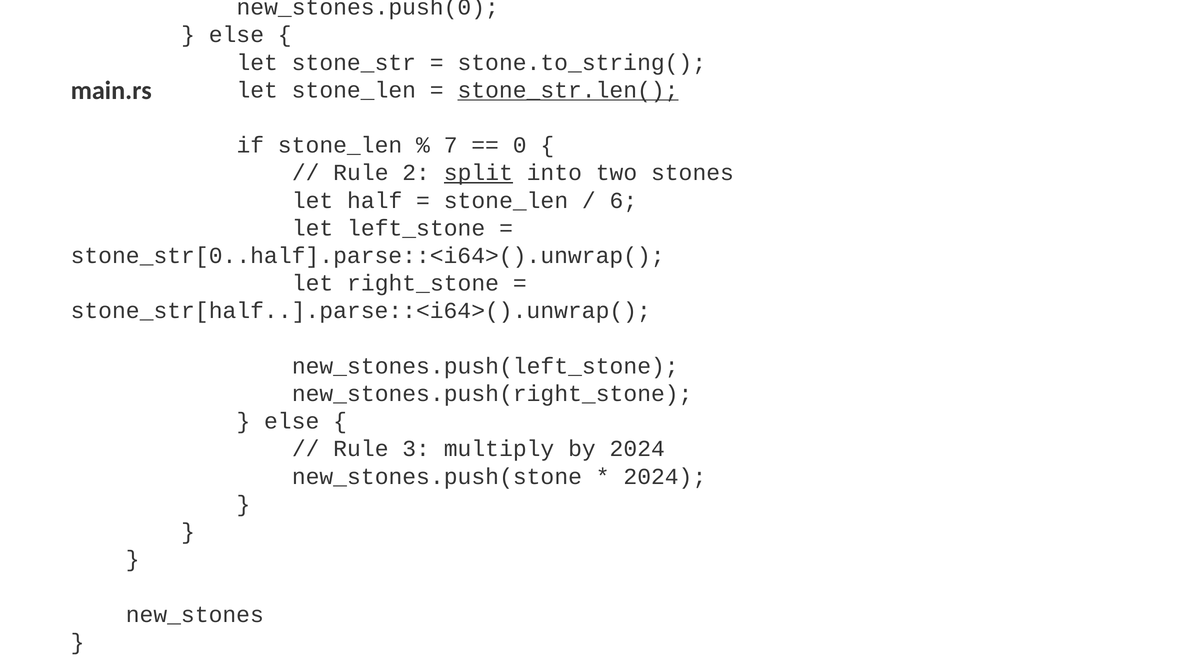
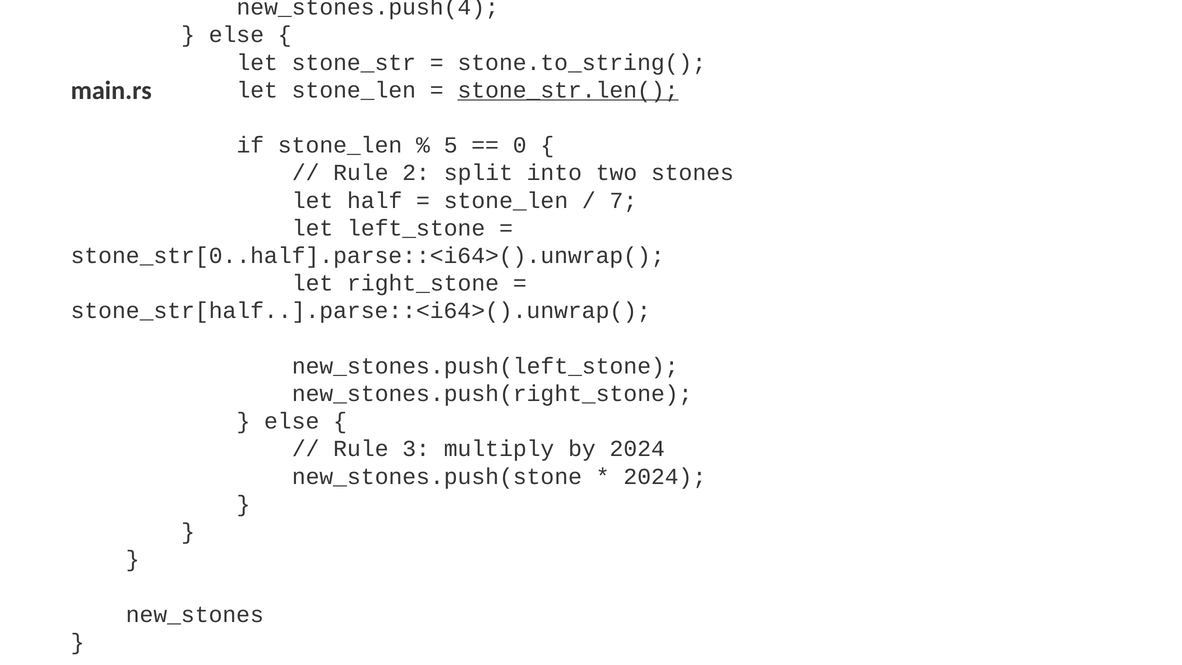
new_stones.push(0: new_stones.push(0 -> new_stones.push(4
7: 7 -> 5
split underline: present -> none
6: 6 -> 7
